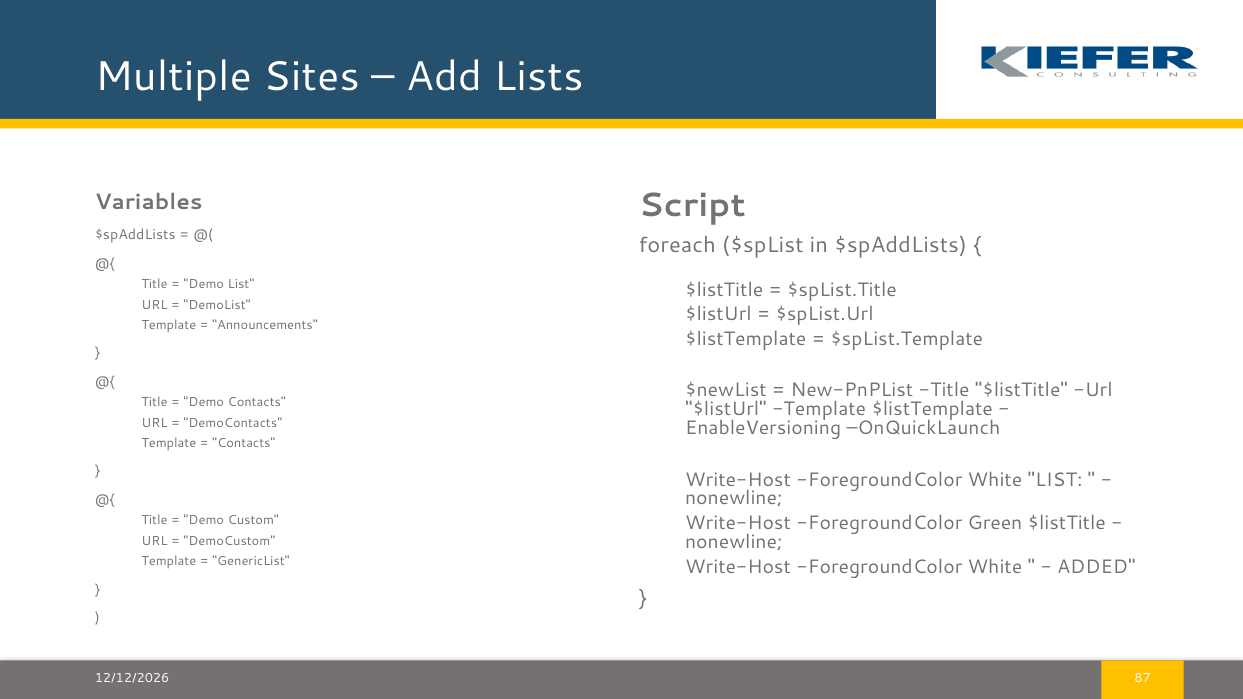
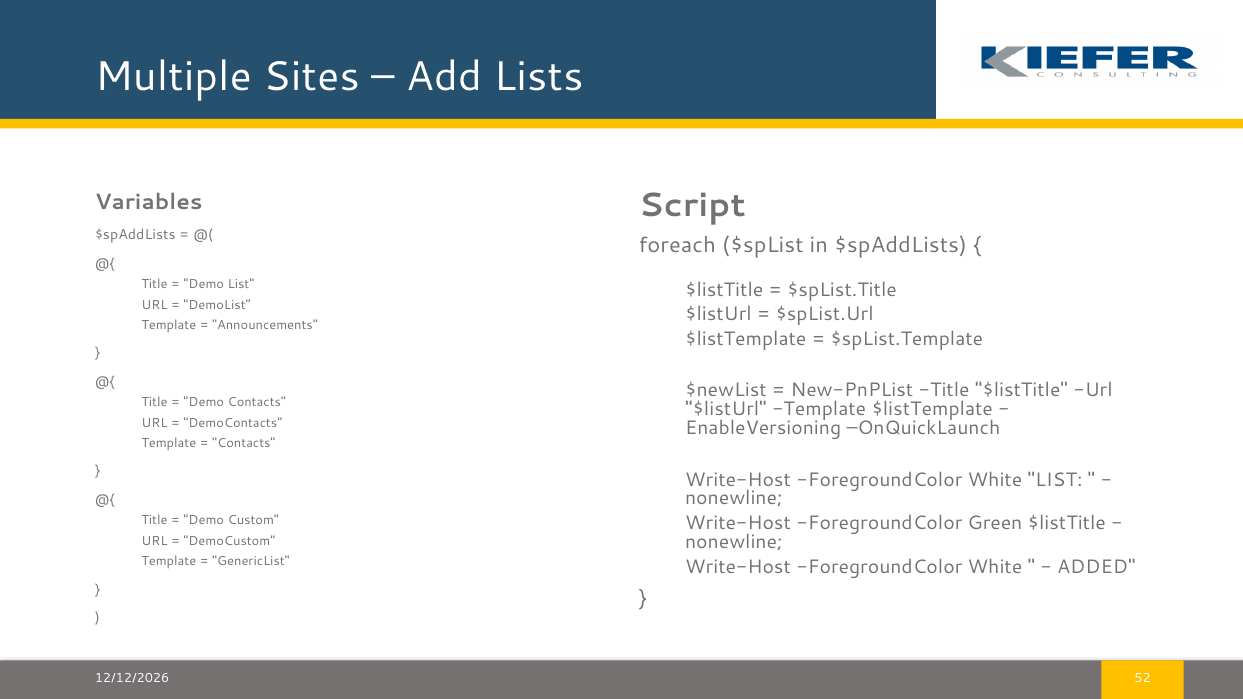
87: 87 -> 52
